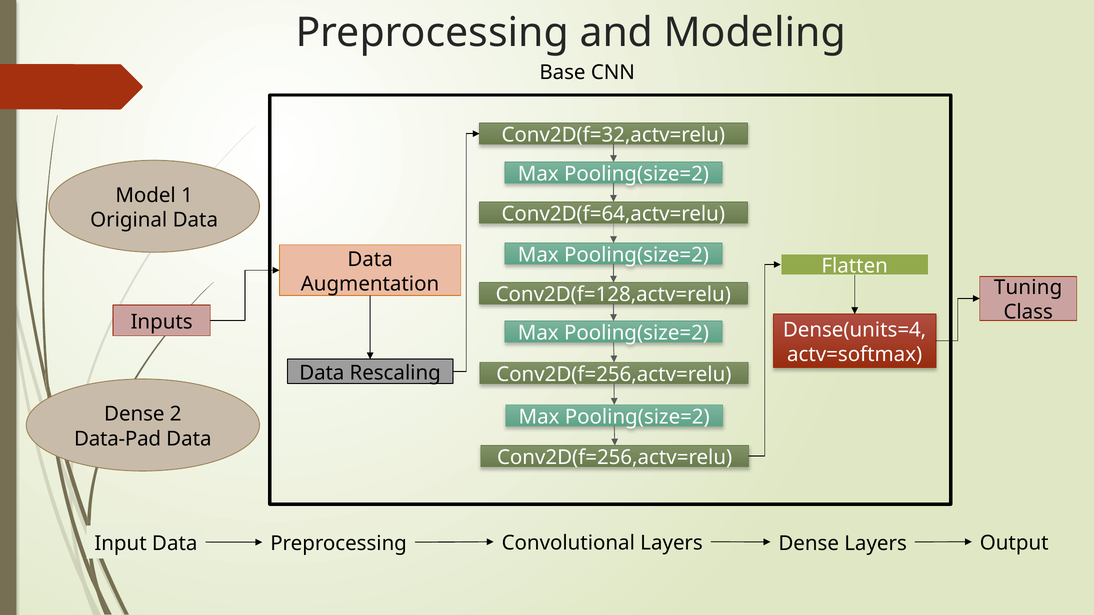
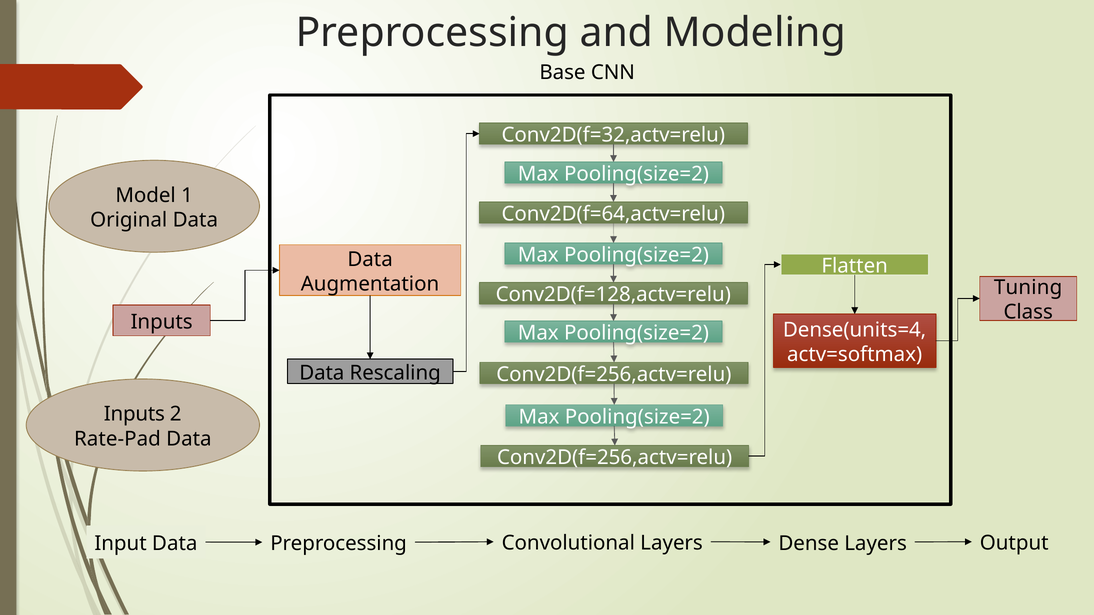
Dense at (134, 414): Dense -> Inputs
Data-Pad: Data-Pad -> Rate-Pad
